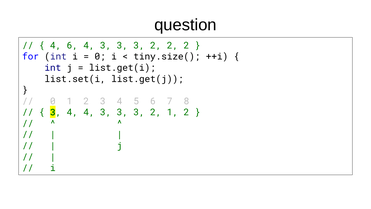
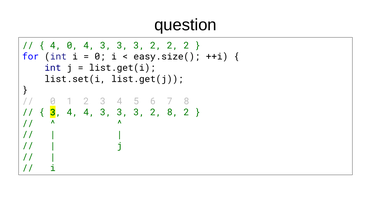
4 6: 6 -> 0
tiny.size(: tiny.size( -> easy.size(
2 1: 1 -> 8
